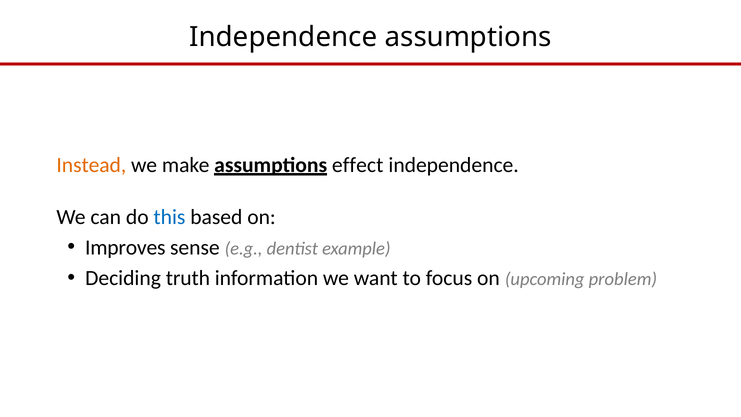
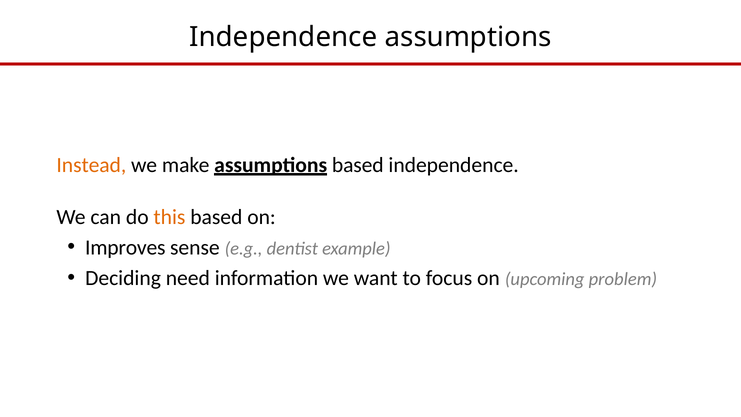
assumptions effect: effect -> based
this colour: blue -> orange
truth: truth -> need
